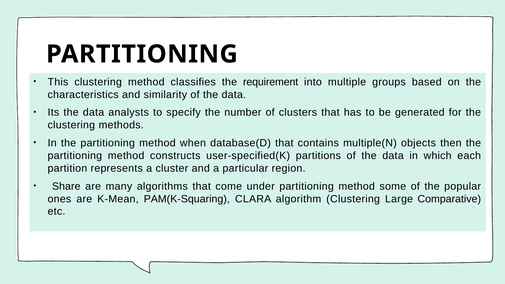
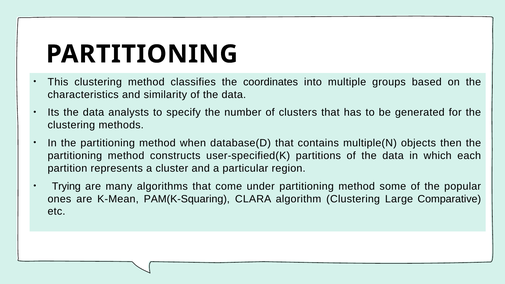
requirement: requirement -> coordinates
Share: Share -> Trying
